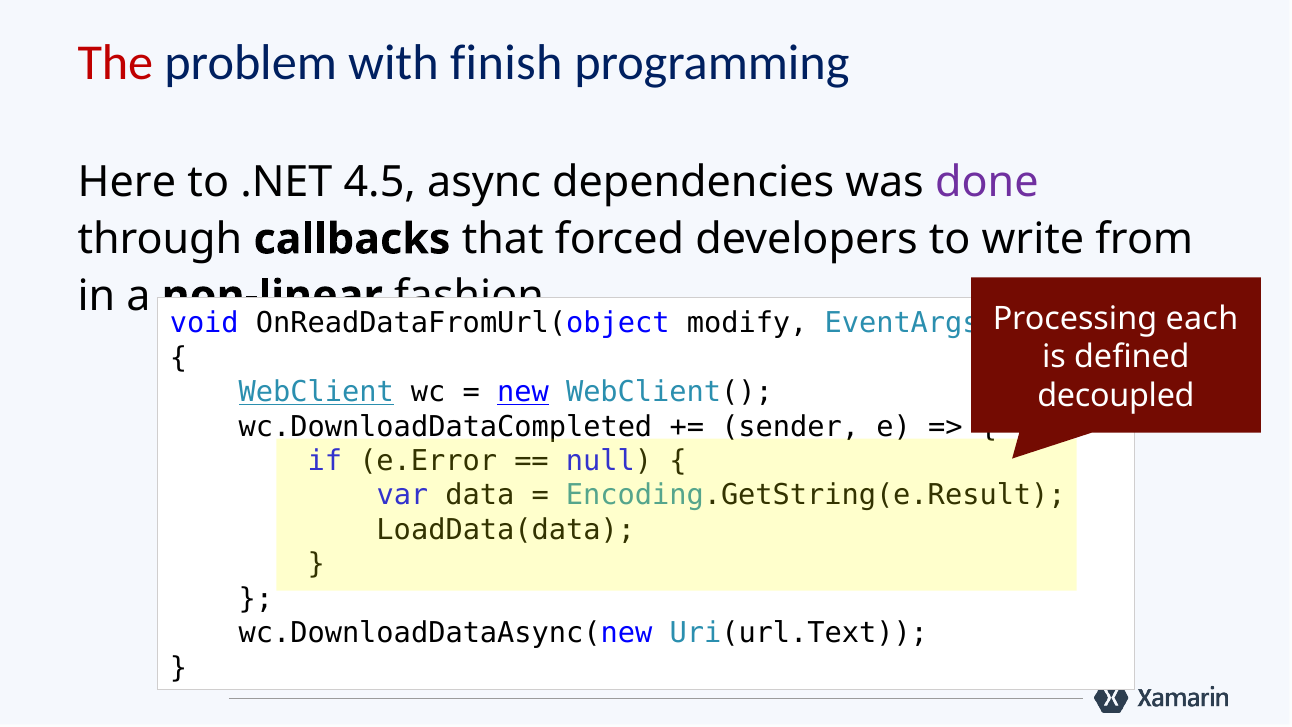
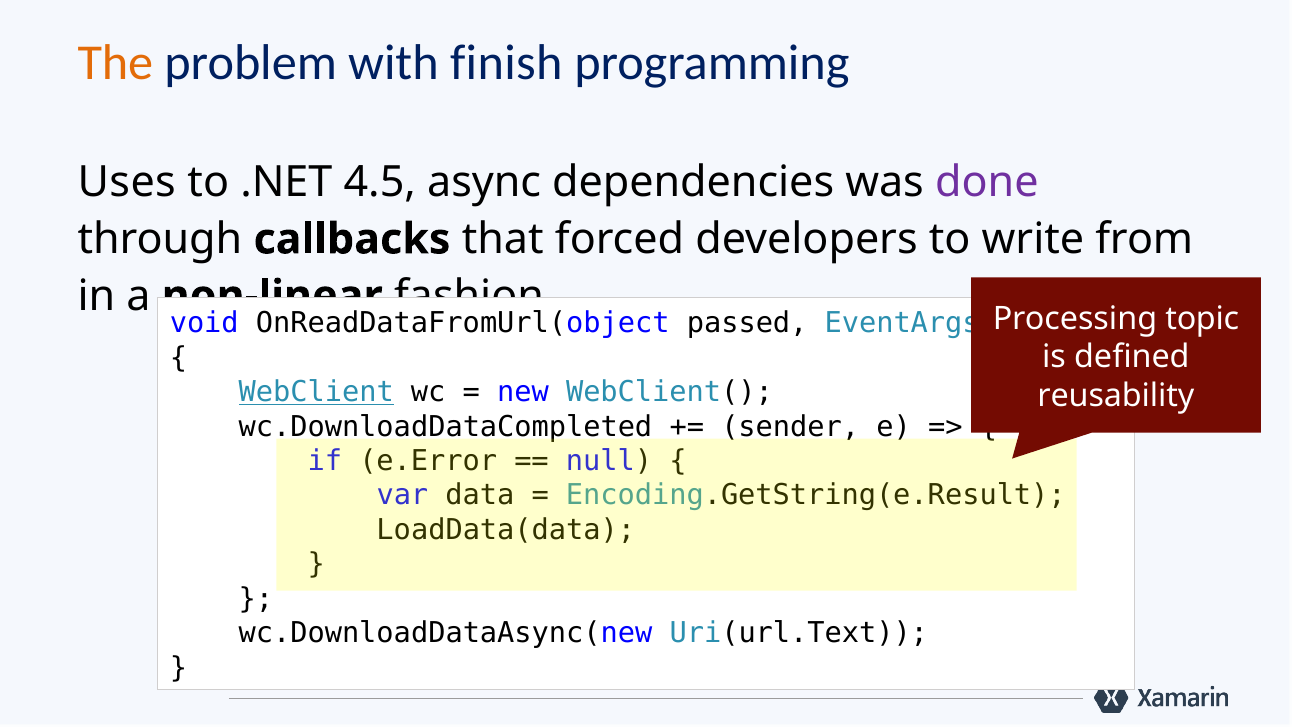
The colour: red -> orange
Here: Here -> Uses
each: each -> topic
modify: modify -> passed
new underline: present -> none
decoupled: decoupled -> reusability
